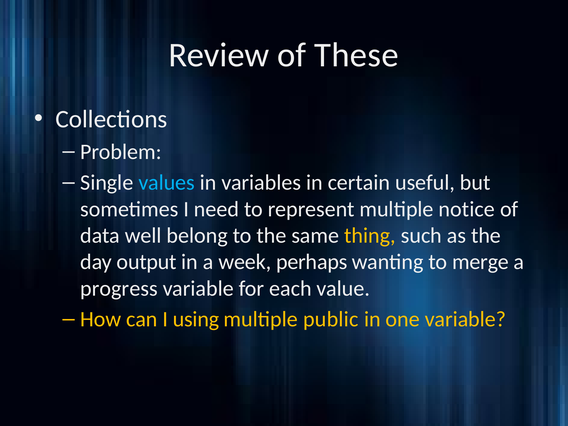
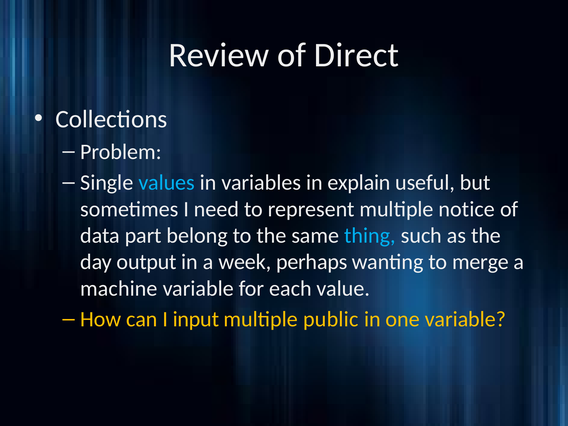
These: These -> Direct
certain: certain -> explain
well: well -> part
thing colour: yellow -> light blue
progress: progress -> machine
using: using -> input
